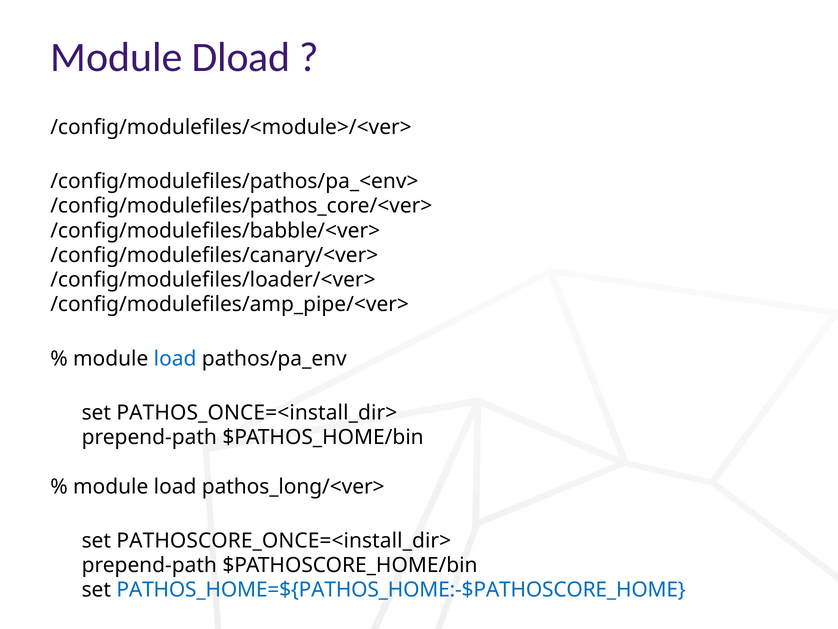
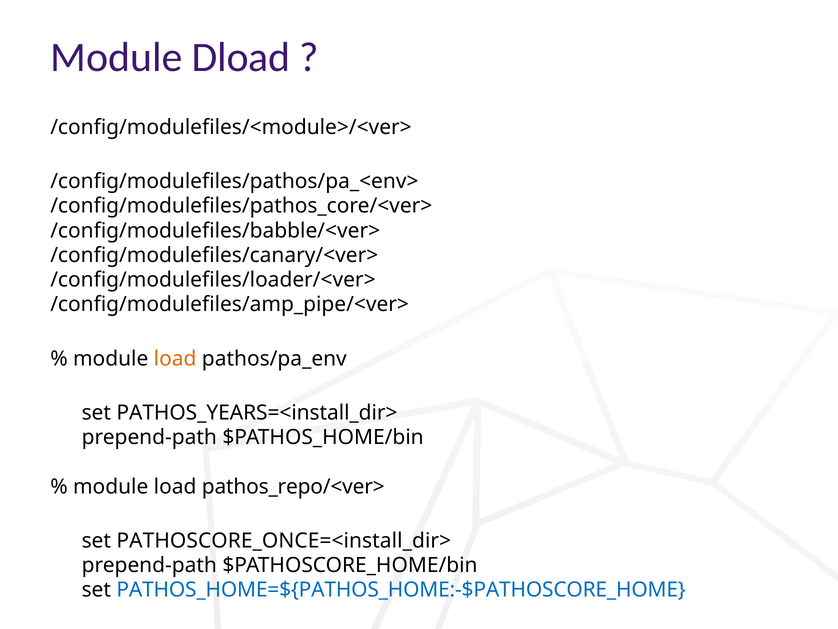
load at (175, 358) colour: blue -> orange
PATHOS_ONCE=<install_dir>: PATHOS_ONCE=<install_dir> -> PATHOS_YEARS=<install_dir>
pathos_long/<ver>: pathos_long/<ver> -> pathos_repo/<ver>
